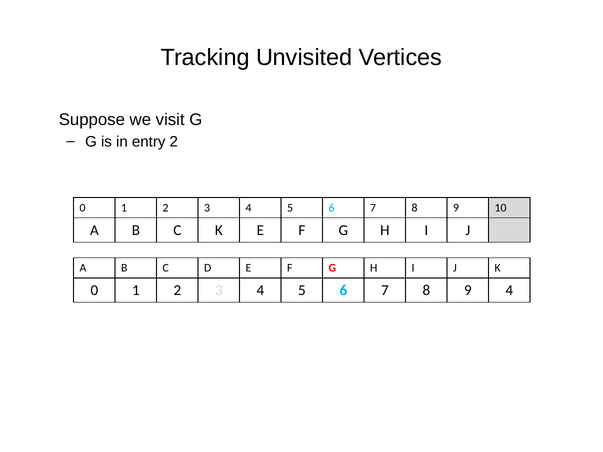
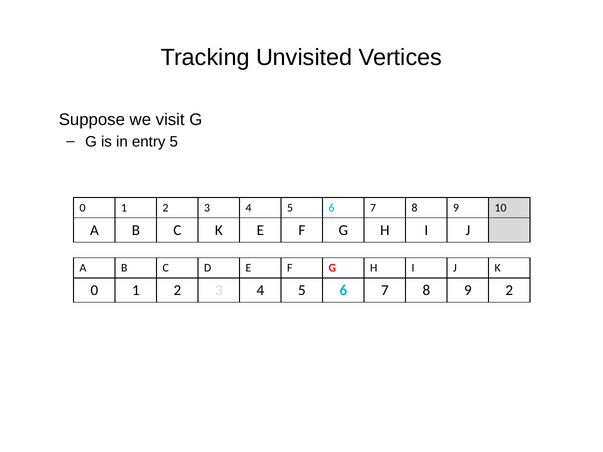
entry 2: 2 -> 5
9 4: 4 -> 2
